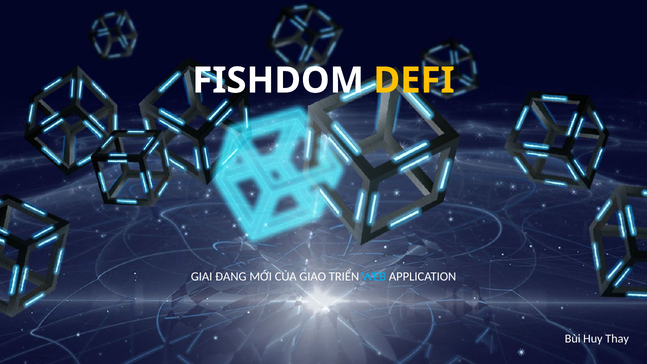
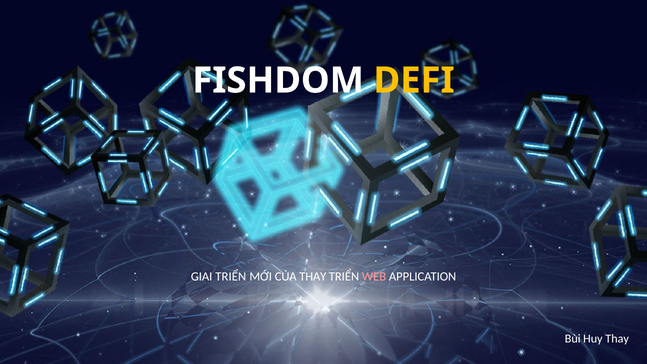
GIAI ĐANG: ĐANG -> TRIỂN
CỦA GIAO: GIAO -> THAY
WEB colour: light blue -> pink
